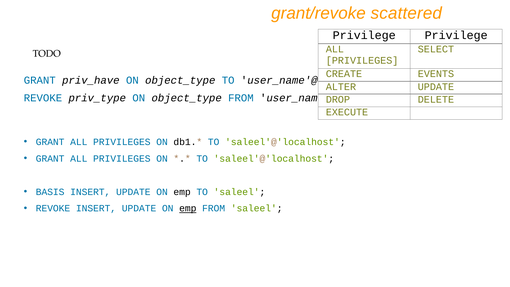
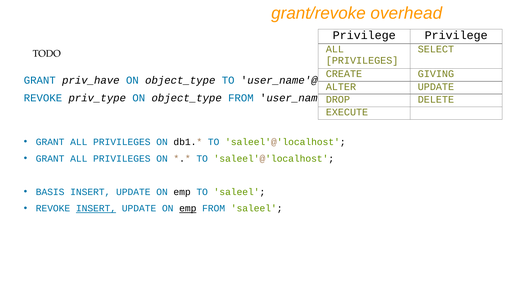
scattered: scattered -> overhead
EVENTS: EVENTS -> GIVING
INSERT at (96, 208) underline: none -> present
